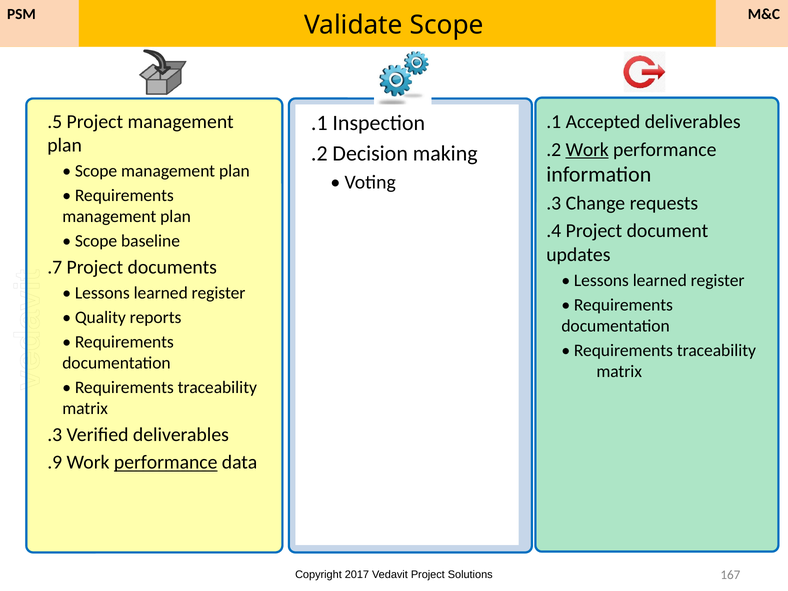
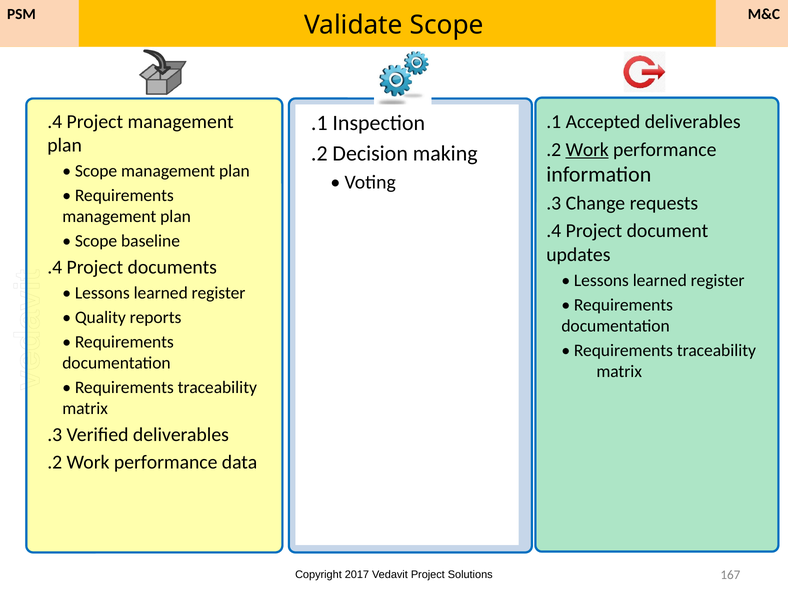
.5 at (55, 122): .5 -> .4
.7 at (55, 267): .7 -> .4
.9 at (55, 462): .9 -> .2
performance at (166, 462) underline: present -> none
